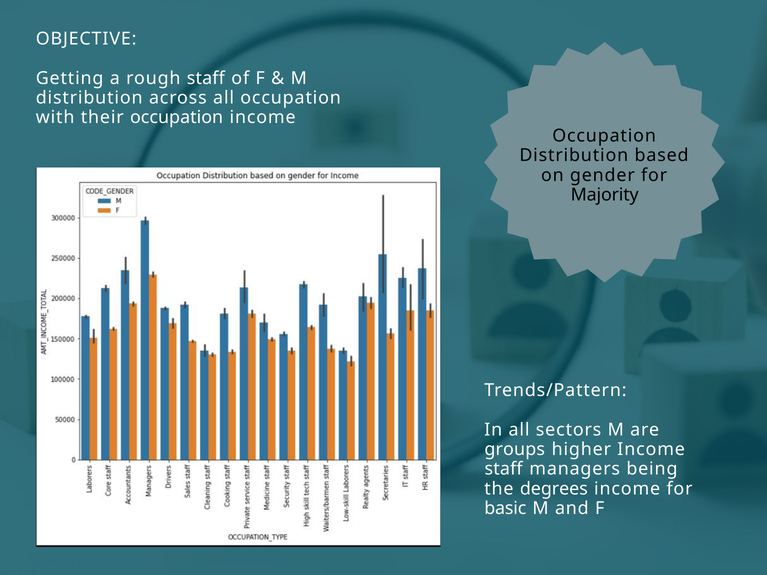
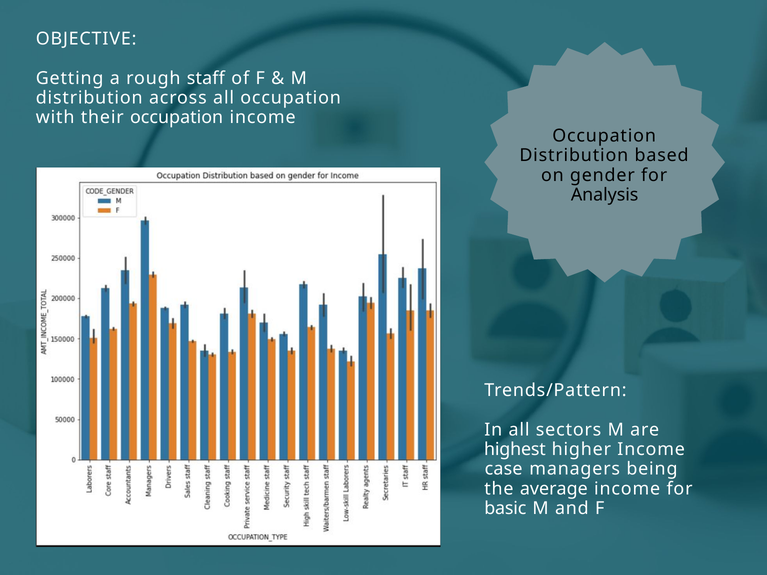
Majority: Majority -> Analysis
groups: groups -> highest
staff at (504, 469): staff -> case
degrees: degrees -> average
